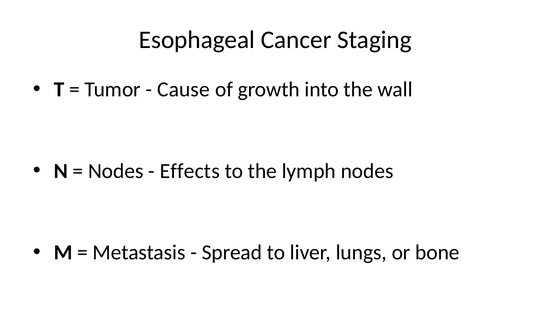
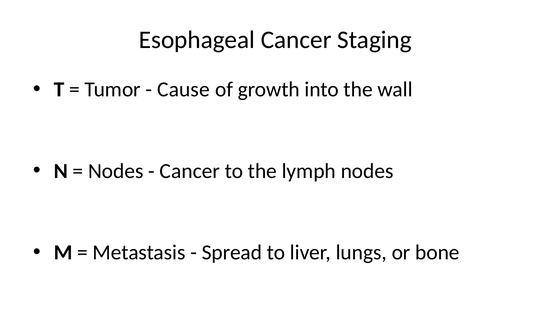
Effects at (190, 171): Effects -> Cancer
